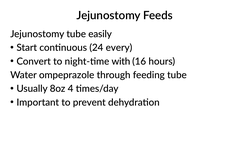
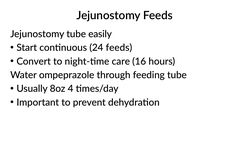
24 every: every -> feeds
with: with -> care
